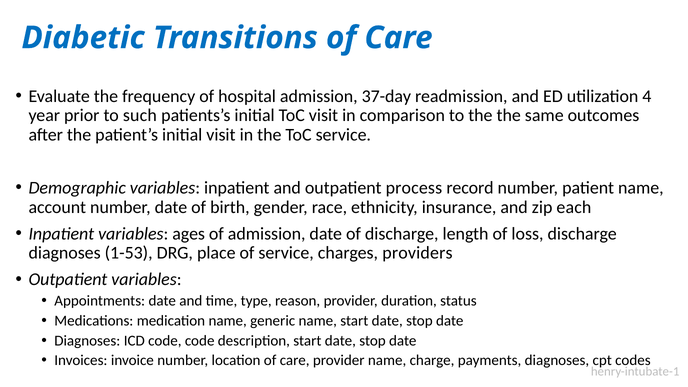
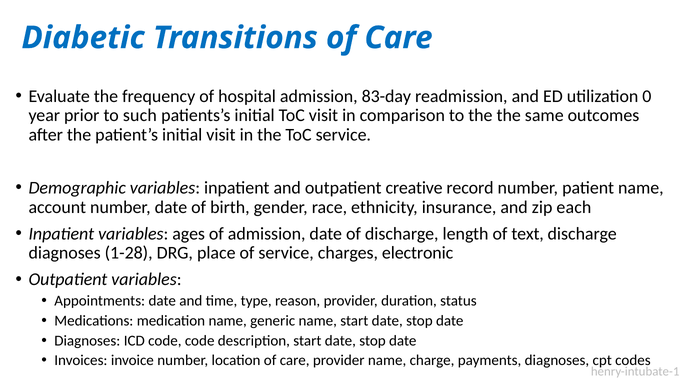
37-day: 37-day -> 83-day
4: 4 -> 0
process: process -> creative
loss: loss -> text
1-53: 1-53 -> 1-28
providers: providers -> electronic
